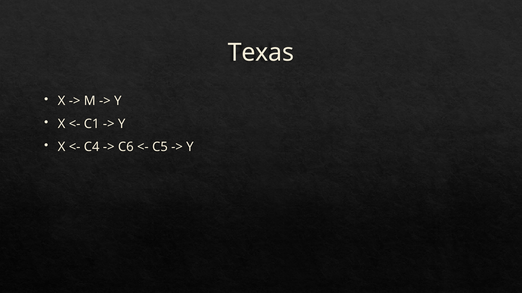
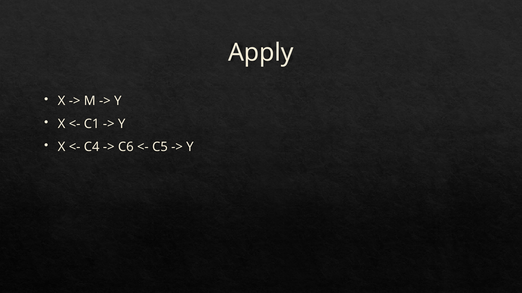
Texas: Texas -> Apply
